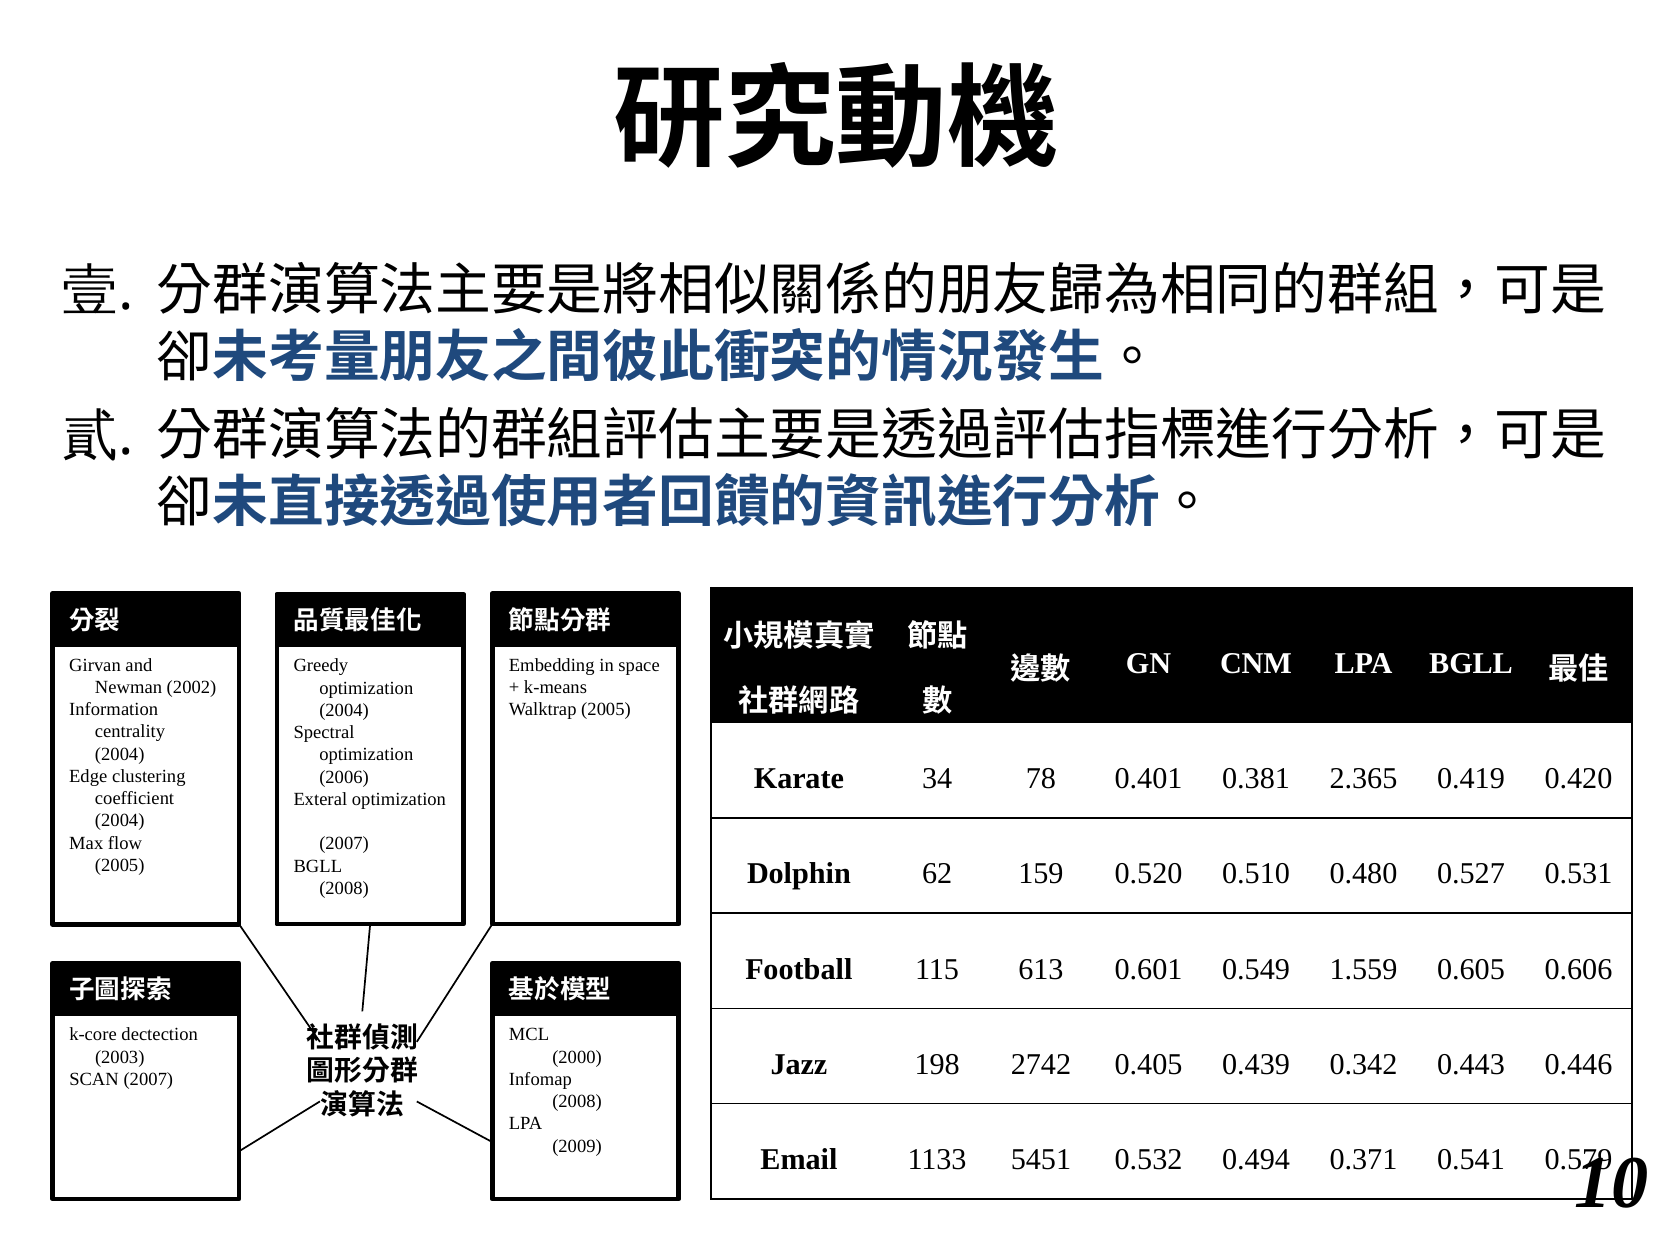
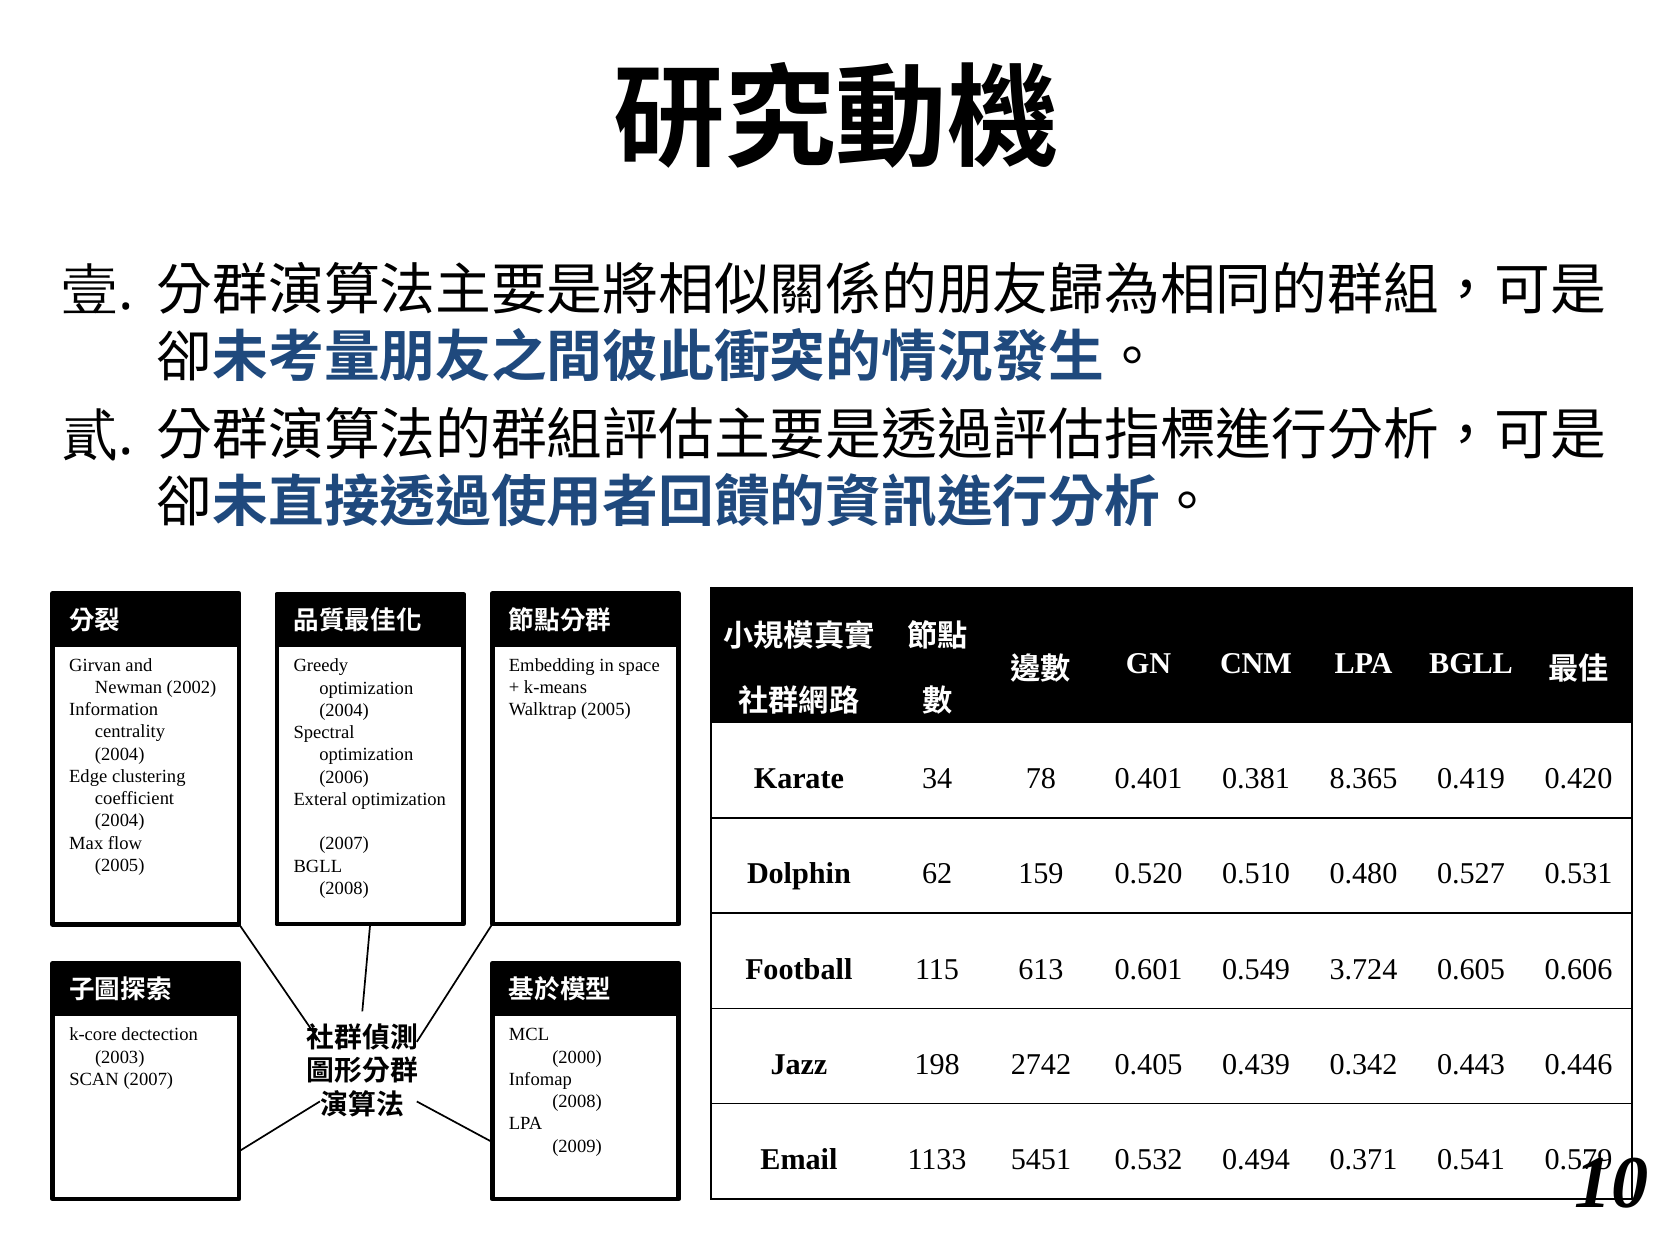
2.365: 2.365 -> 8.365
1.559: 1.559 -> 3.724
